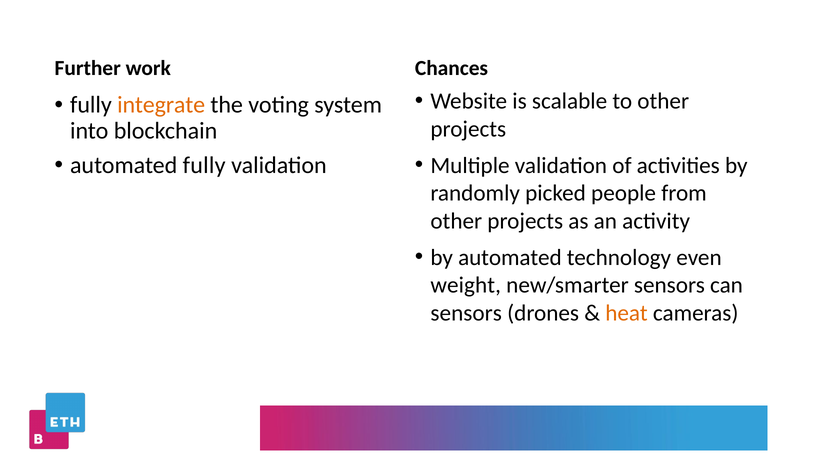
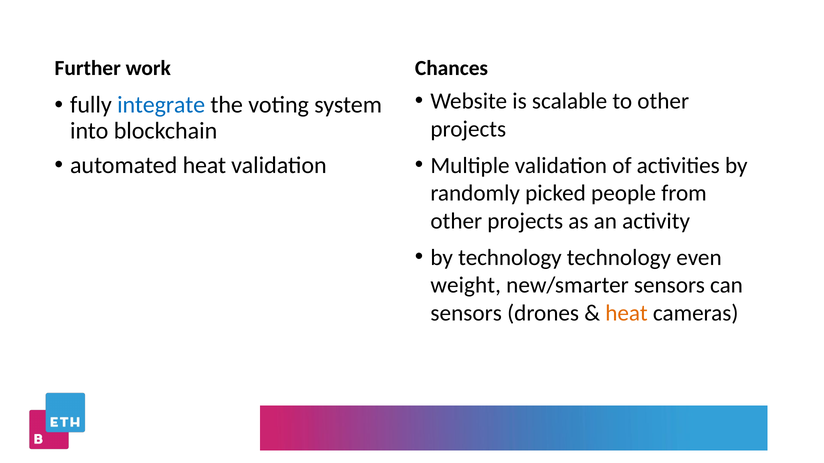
integrate colour: orange -> blue
automated fully: fully -> heat
by automated: automated -> technology
